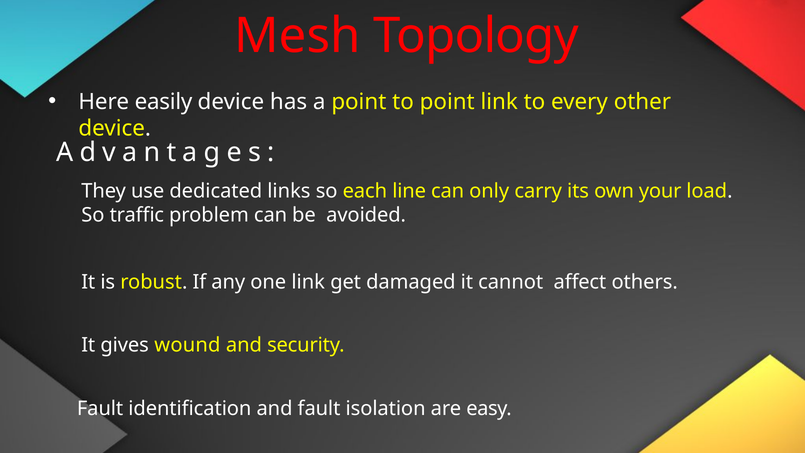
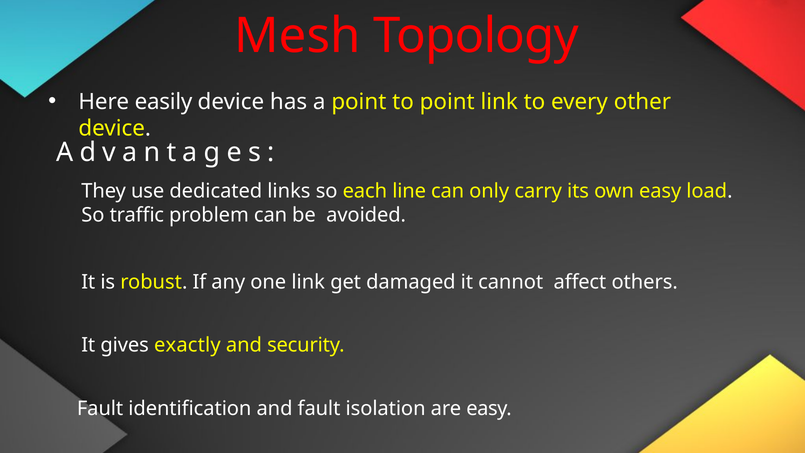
own your: your -> easy
wound: wound -> exactly
